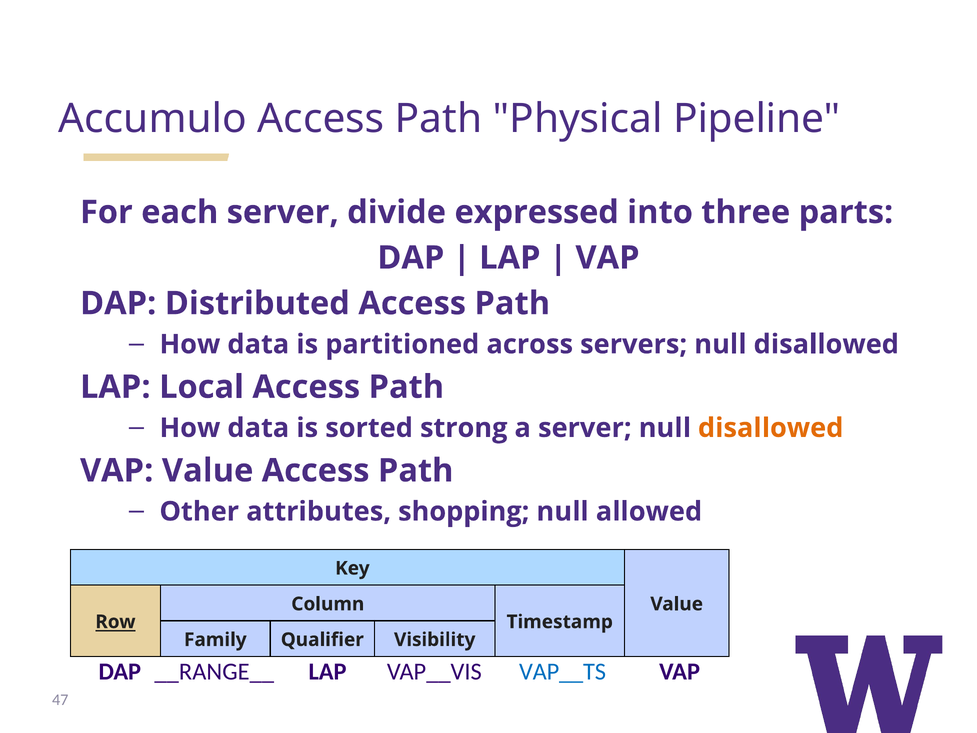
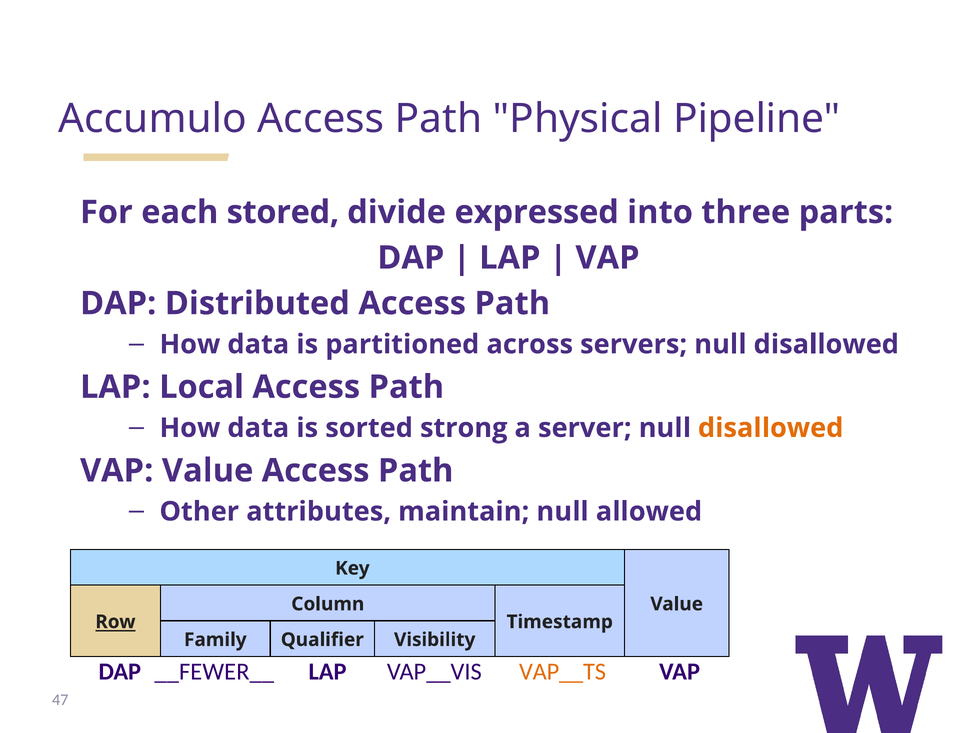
each server: server -> stored
shopping: shopping -> maintain
__RANGE__: __RANGE__ -> __FEWER__
VAP__TS colour: blue -> orange
